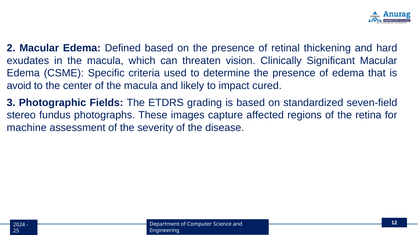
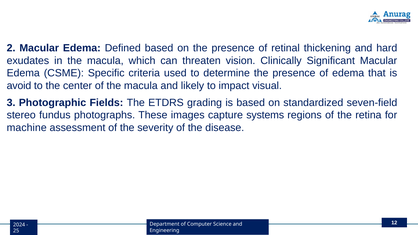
cured: cured -> visual
affected: affected -> systems
